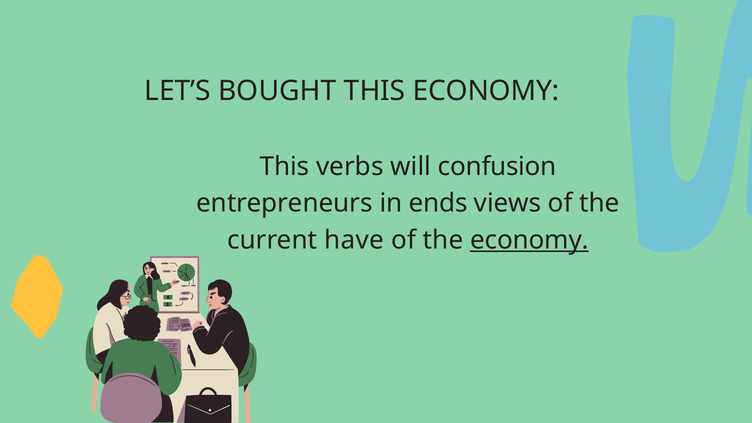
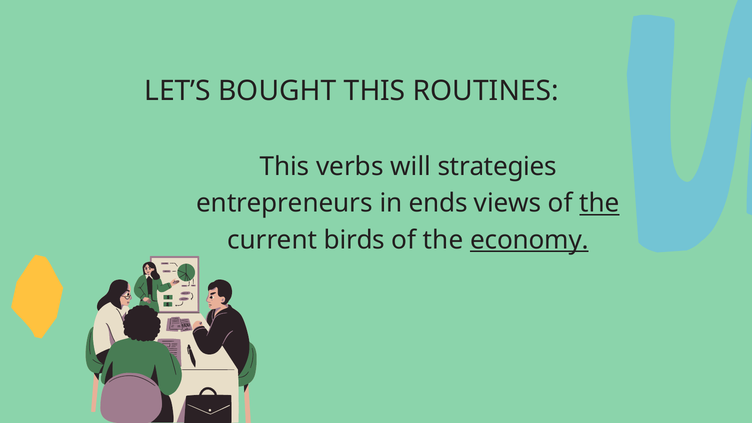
THIS ECONOMY: ECONOMY -> ROUTINES
confusion: confusion -> strategies
the at (600, 203) underline: none -> present
have: have -> birds
